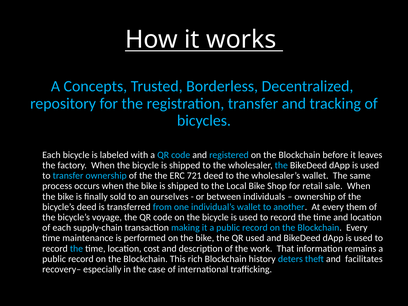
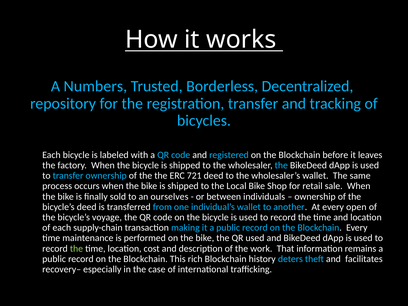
Concepts: Concepts -> Numbers
them: them -> open
the at (76, 249) colour: light blue -> light green
